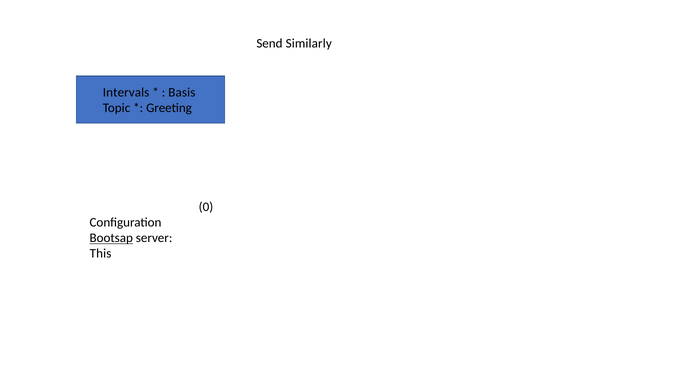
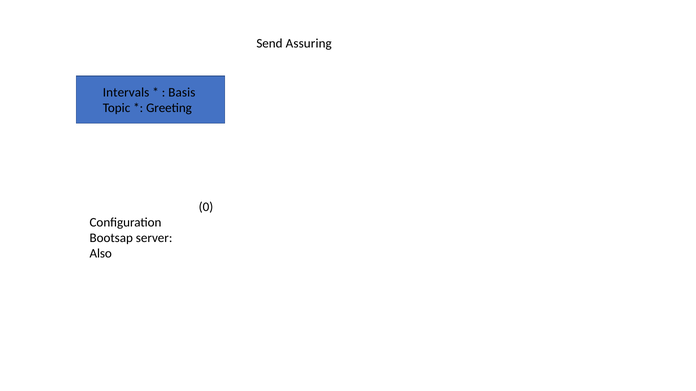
Similarly: Similarly -> Assuring
Bootsap underline: present -> none
This: This -> Also
